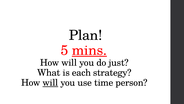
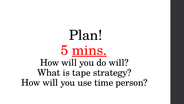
do just: just -> will
each: each -> tape
will at (50, 82) underline: present -> none
